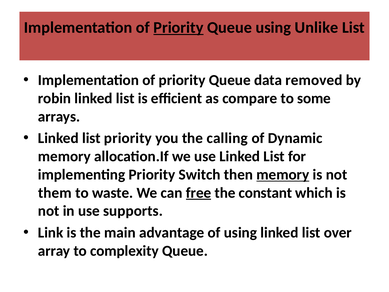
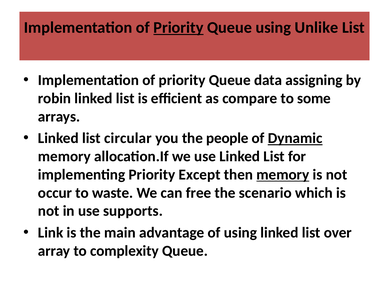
removed: removed -> assigning
list priority: priority -> circular
calling: calling -> people
Dynamic underline: none -> present
Switch: Switch -> Except
them: them -> occur
free underline: present -> none
constant: constant -> scenario
